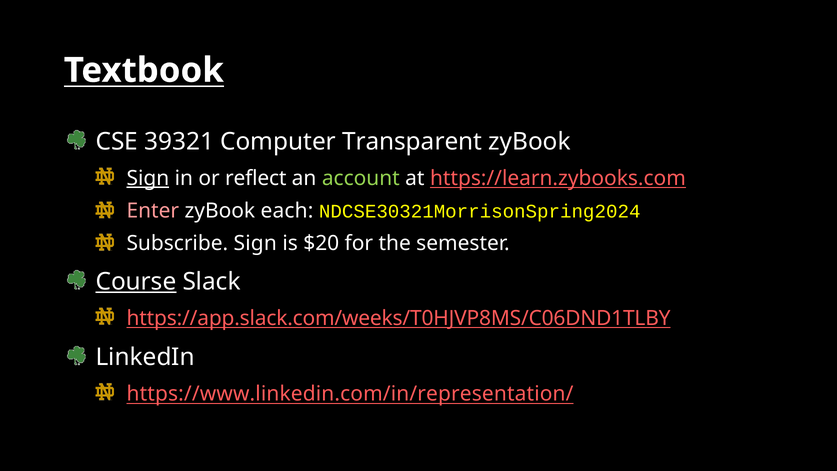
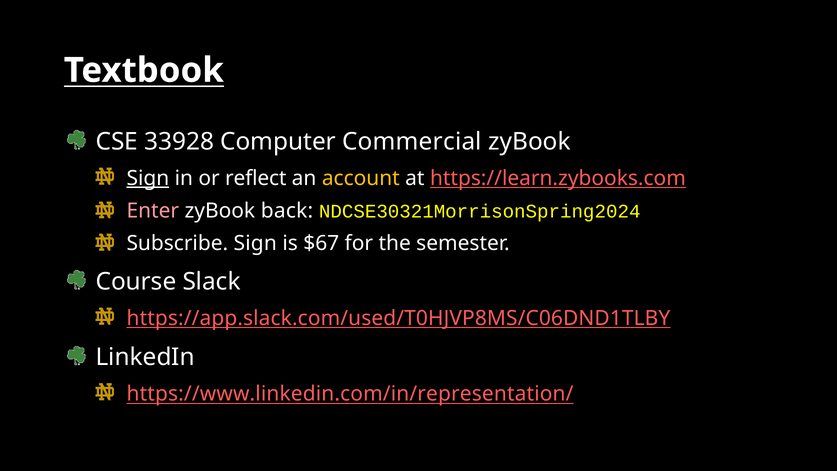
39321: 39321 -> 33928
Transparent: Transparent -> Commercial
account colour: light green -> yellow
each: each -> back
$20: $20 -> $67
Course underline: present -> none
https://app.slack.com/weeks/T0HJVP8MS/C06DND1TLBY: https://app.slack.com/weeks/T0HJVP8MS/C06DND1TLBY -> https://app.slack.com/used/T0HJVP8MS/C06DND1TLBY
